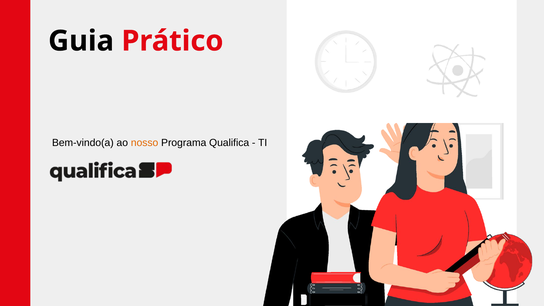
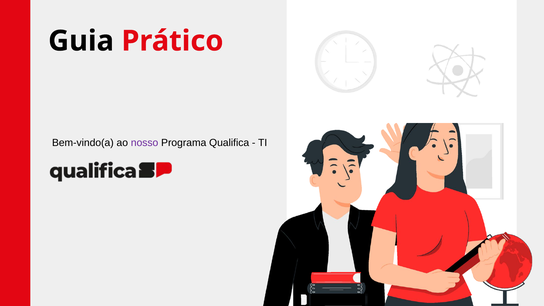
nosso colour: orange -> purple
